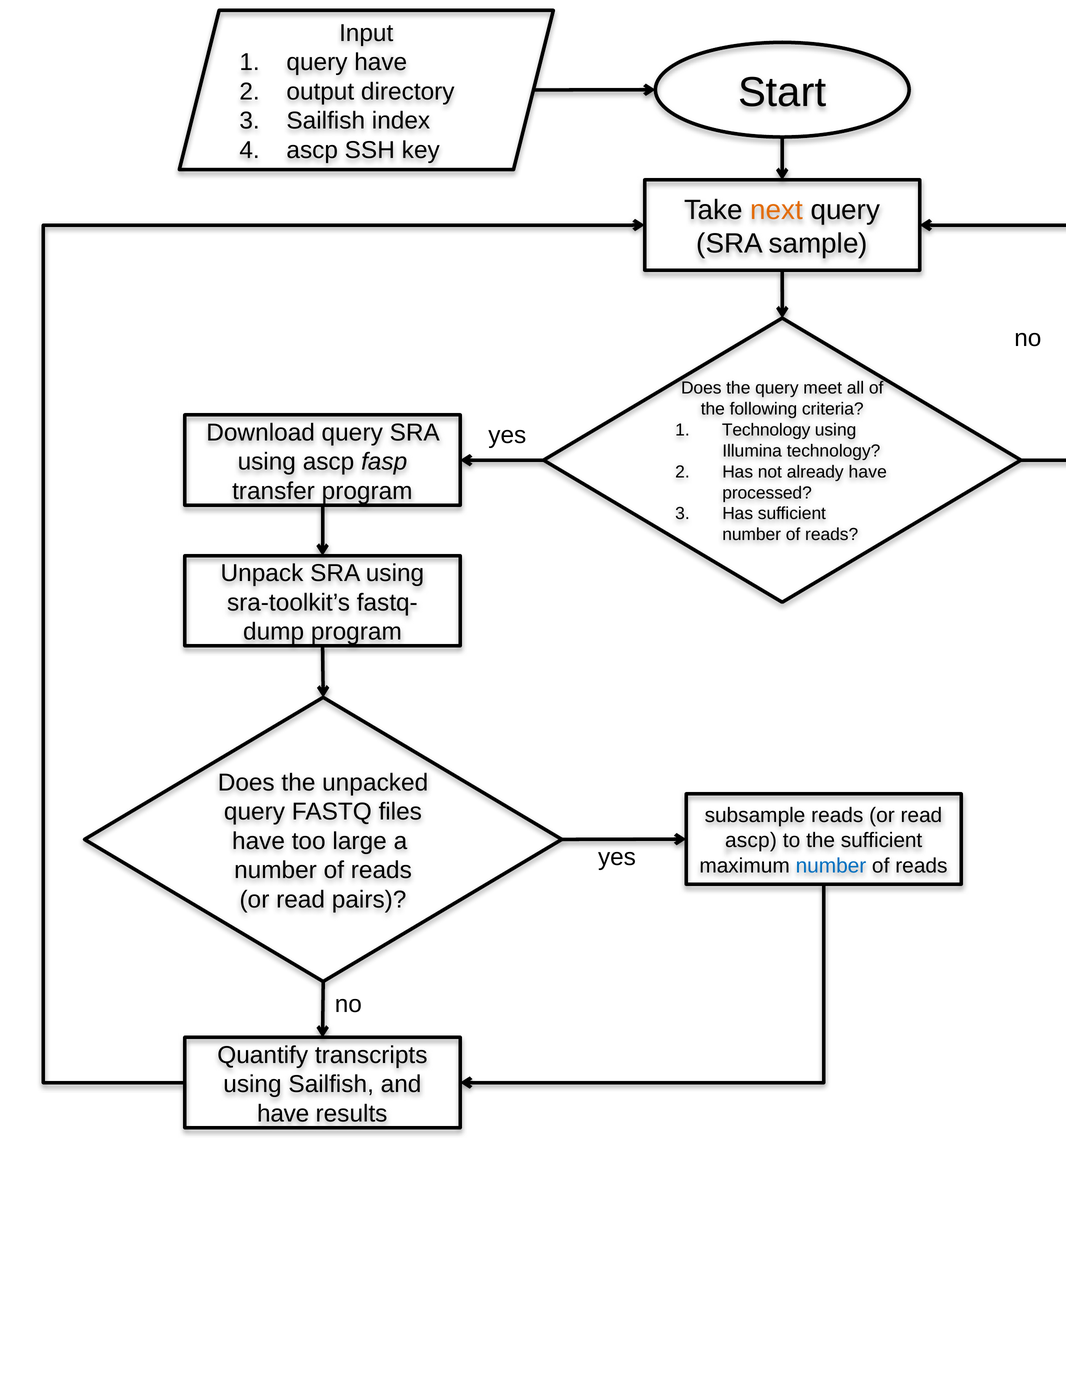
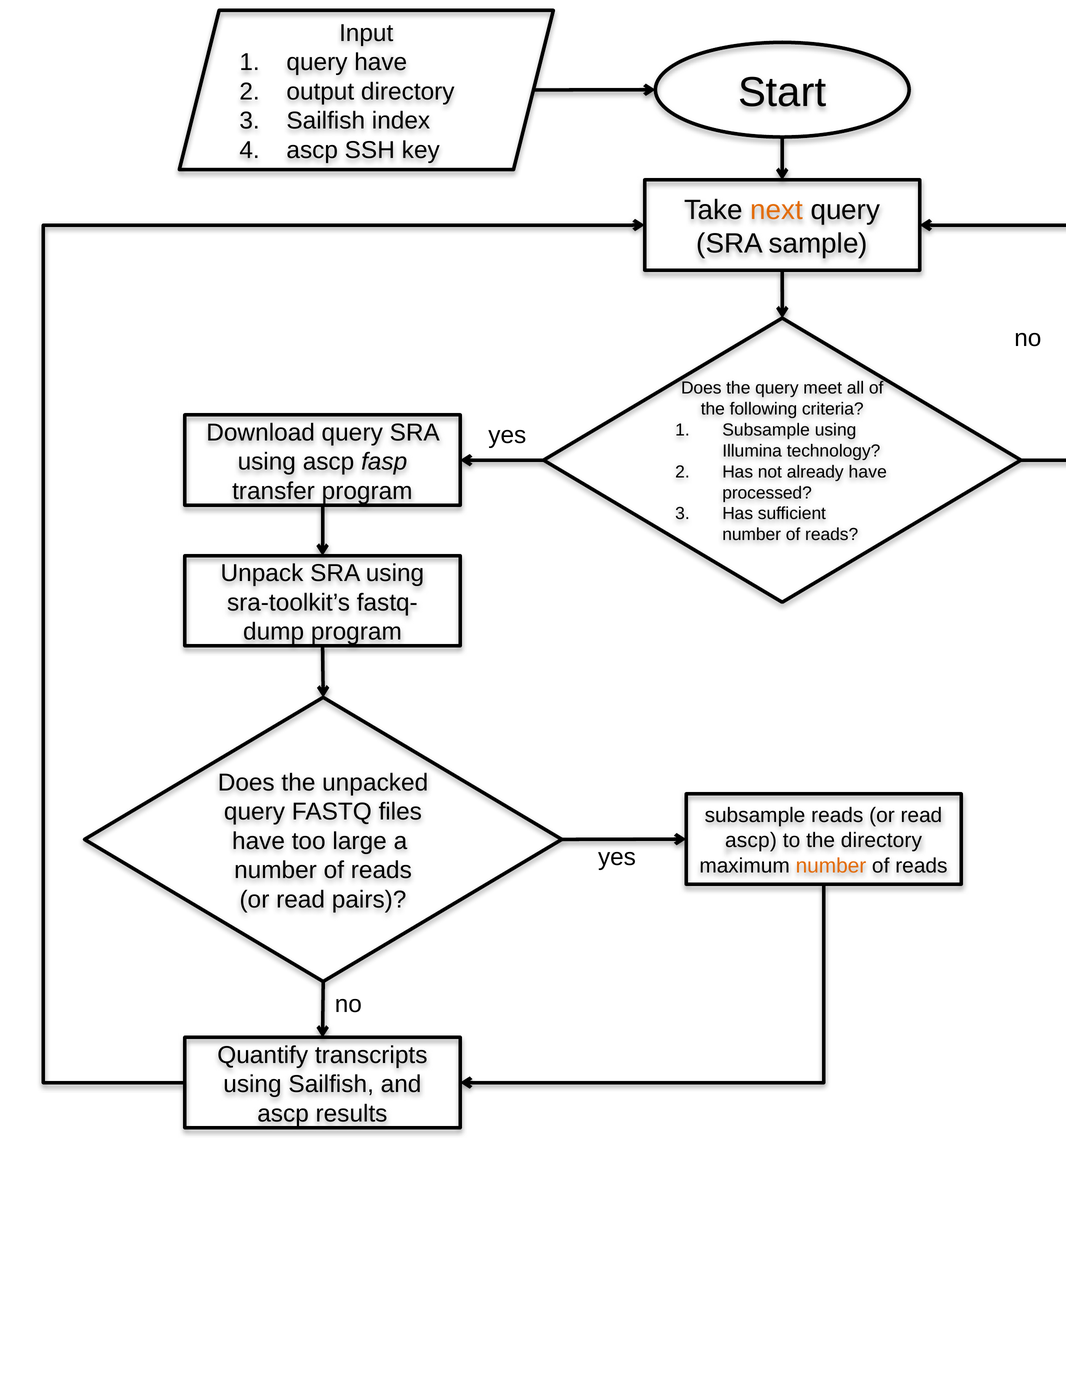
Technology at (766, 430): Technology -> Subsample
the sufficient: sufficient -> directory
number at (831, 865) colour: blue -> orange
have at (283, 1113): have -> ascp
